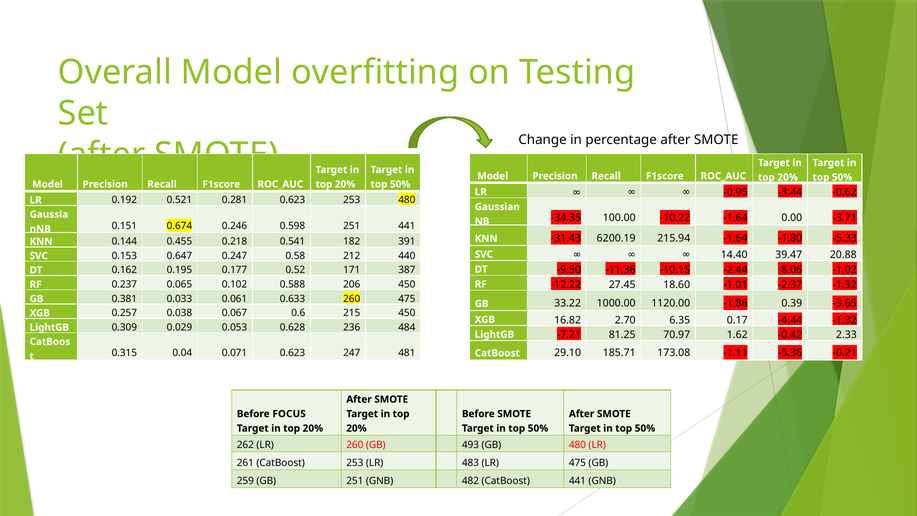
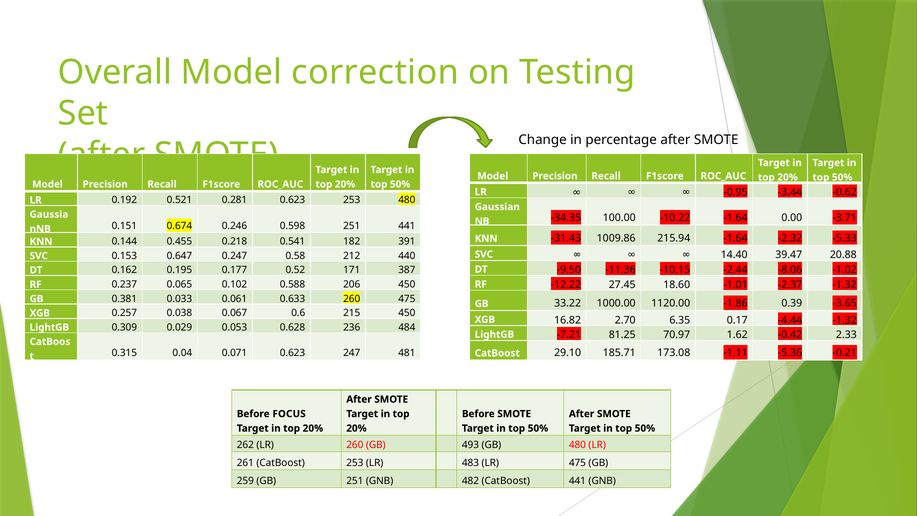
overfitting: overfitting -> correction
6200.19: 6200.19 -> 1009.86
-1.80: -1.80 -> -2.32
